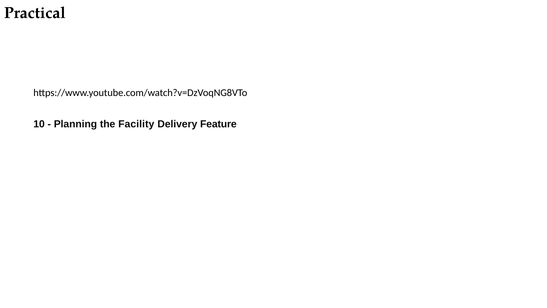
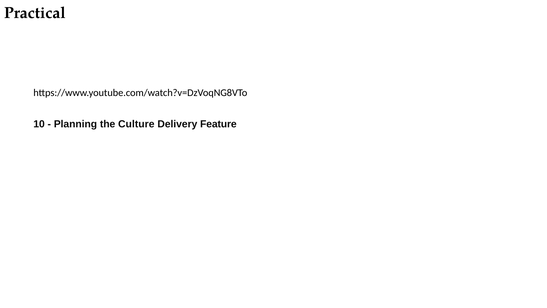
Facility: Facility -> Culture
